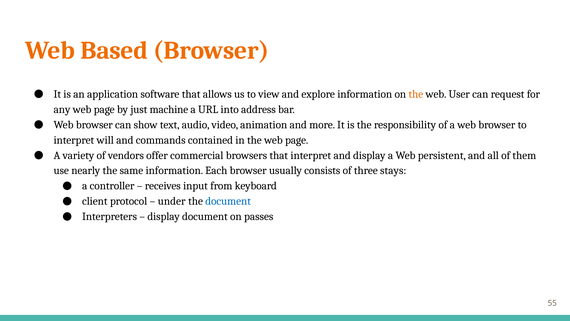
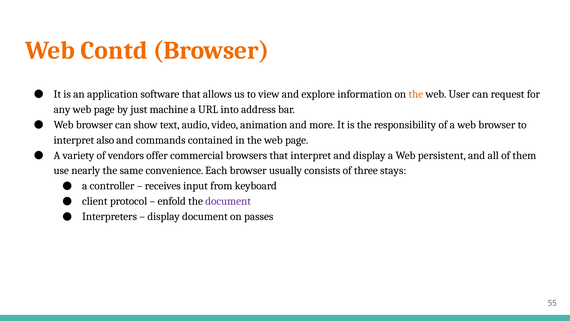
Based: Based -> Contd
will: will -> also
same information: information -> convenience
under: under -> enfold
document at (228, 201) colour: blue -> purple
